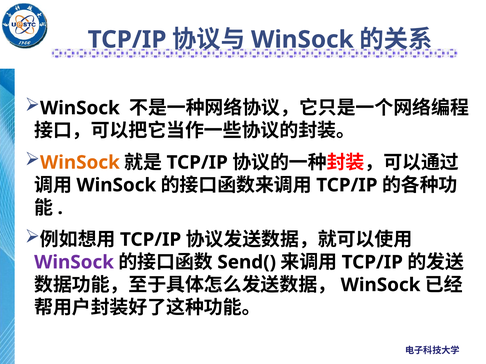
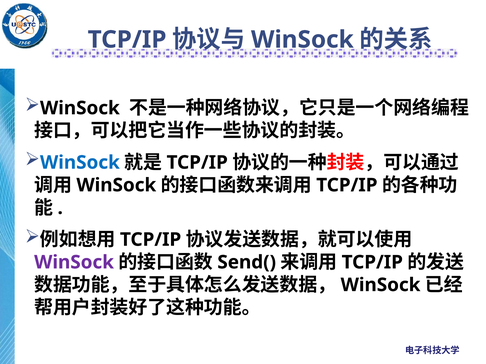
WinSock at (80, 163) colour: orange -> blue
